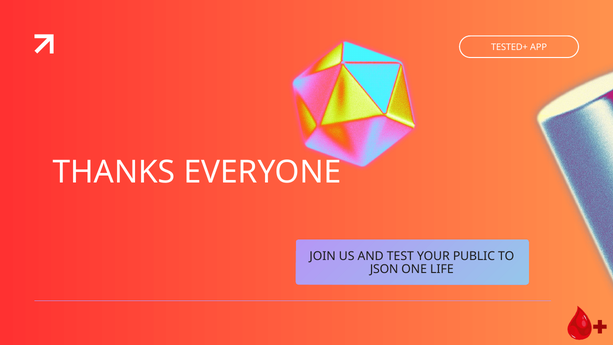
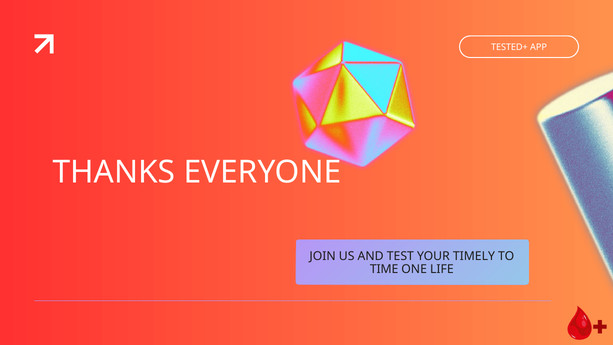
PUBLIC: PUBLIC -> TIMELY
JSON: JSON -> TIME
